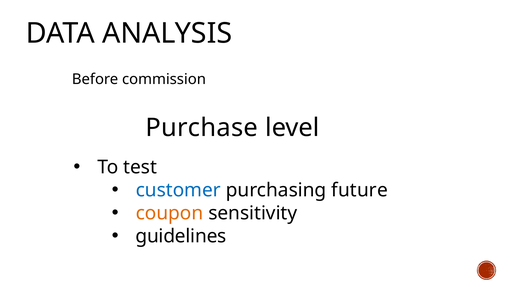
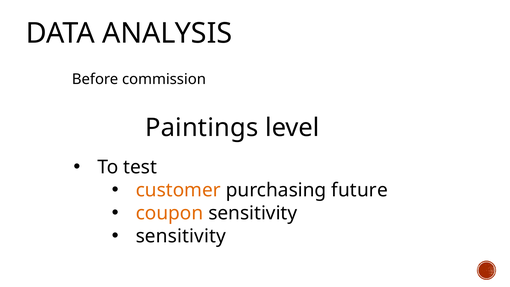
Purchase: Purchase -> Paintings
customer colour: blue -> orange
guidelines at (181, 236): guidelines -> sensitivity
